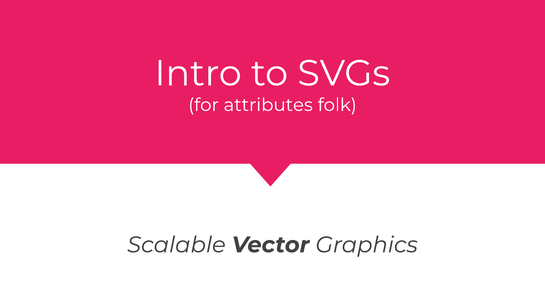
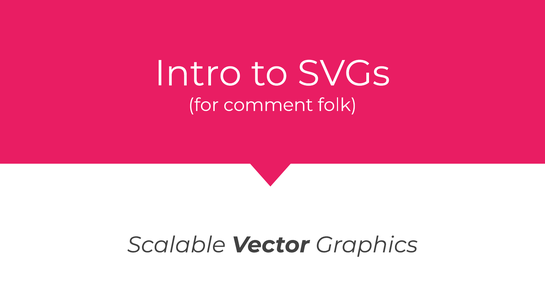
attributes: attributes -> comment
